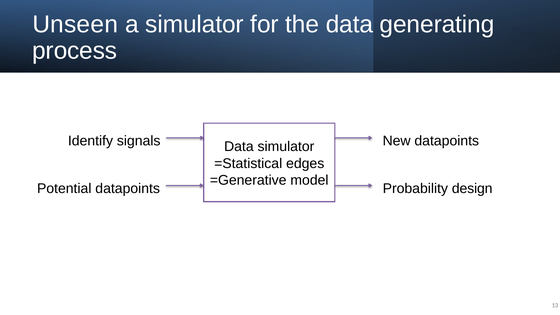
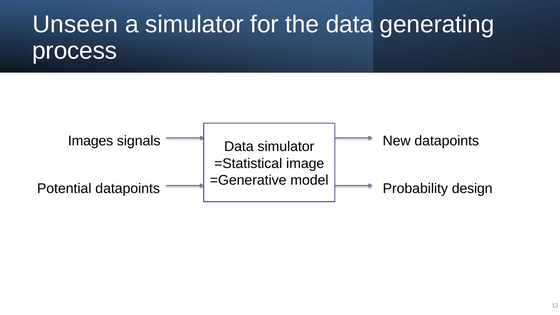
Identify: Identify -> Images
edges: edges -> image
